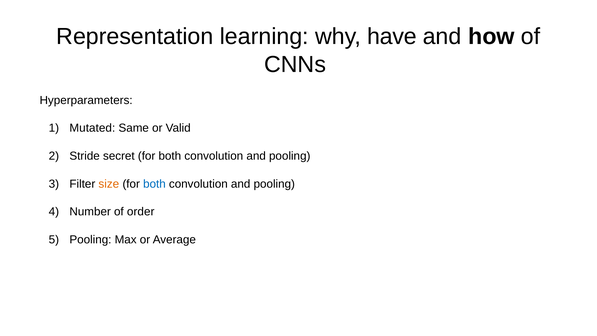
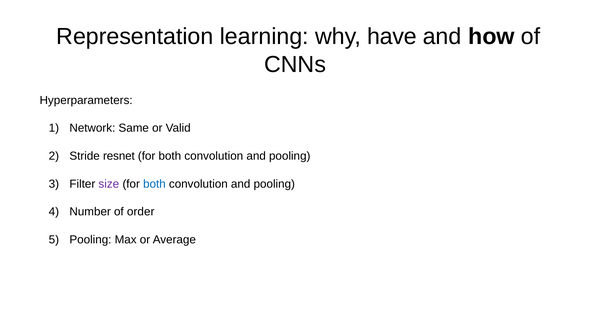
Mutated: Mutated -> Network
secret: secret -> resnet
size colour: orange -> purple
